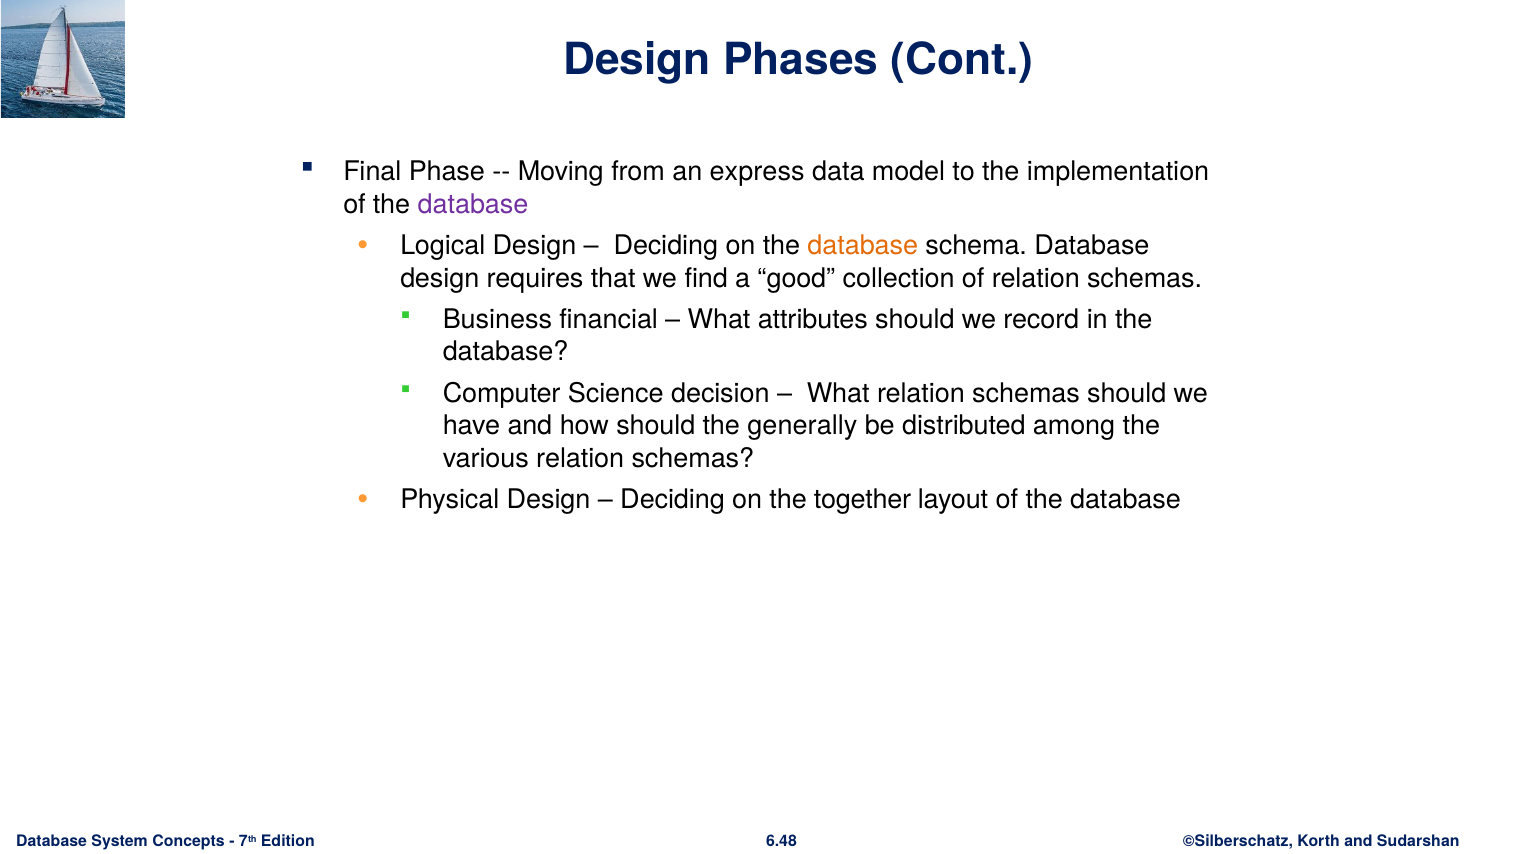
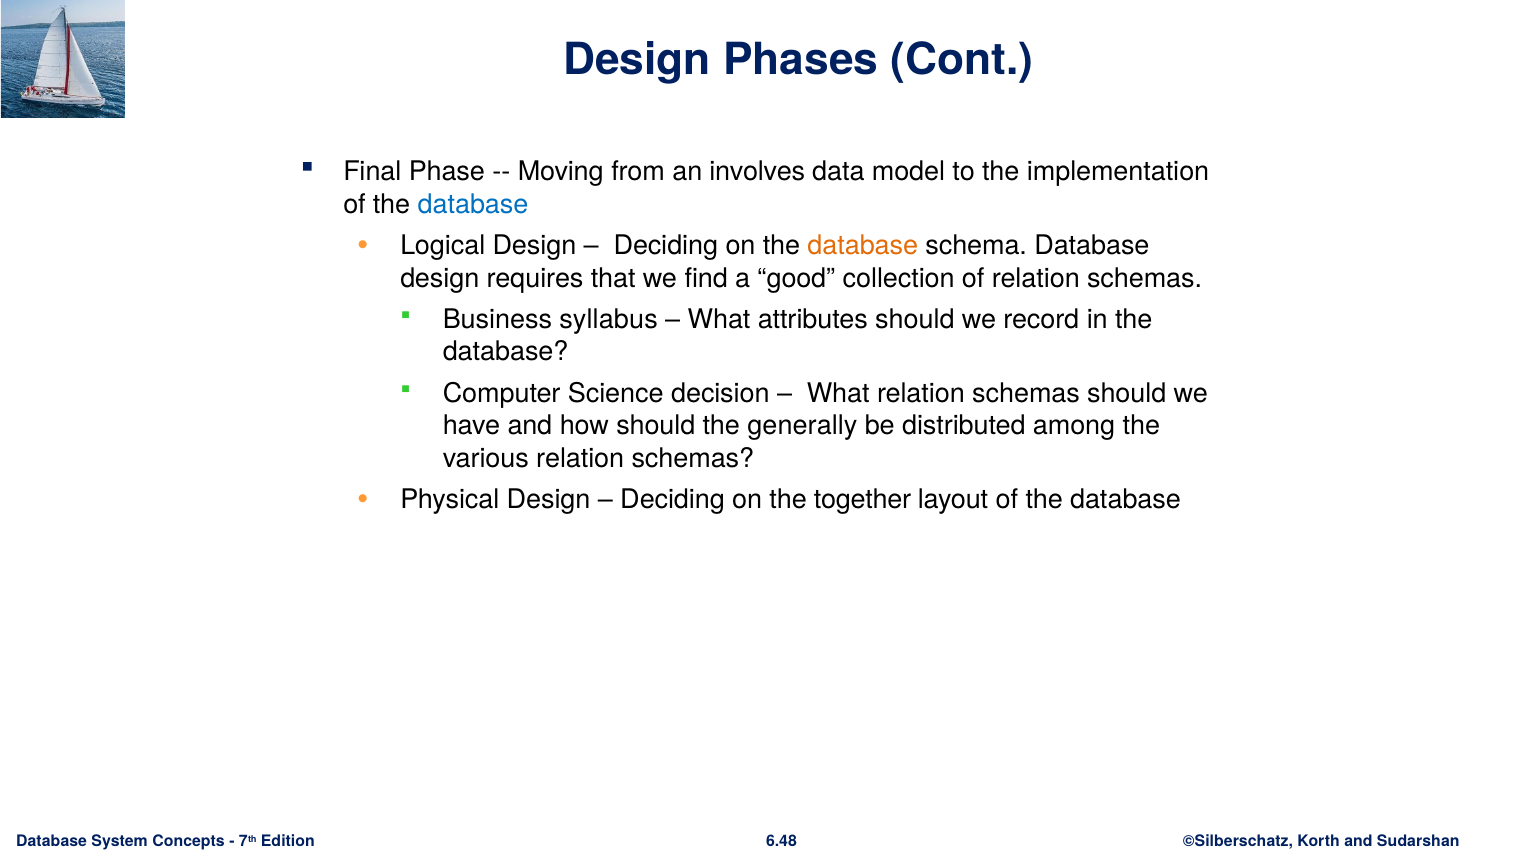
express: express -> involves
database at (473, 204) colour: purple -> blue
financial: financial -> syllabus
